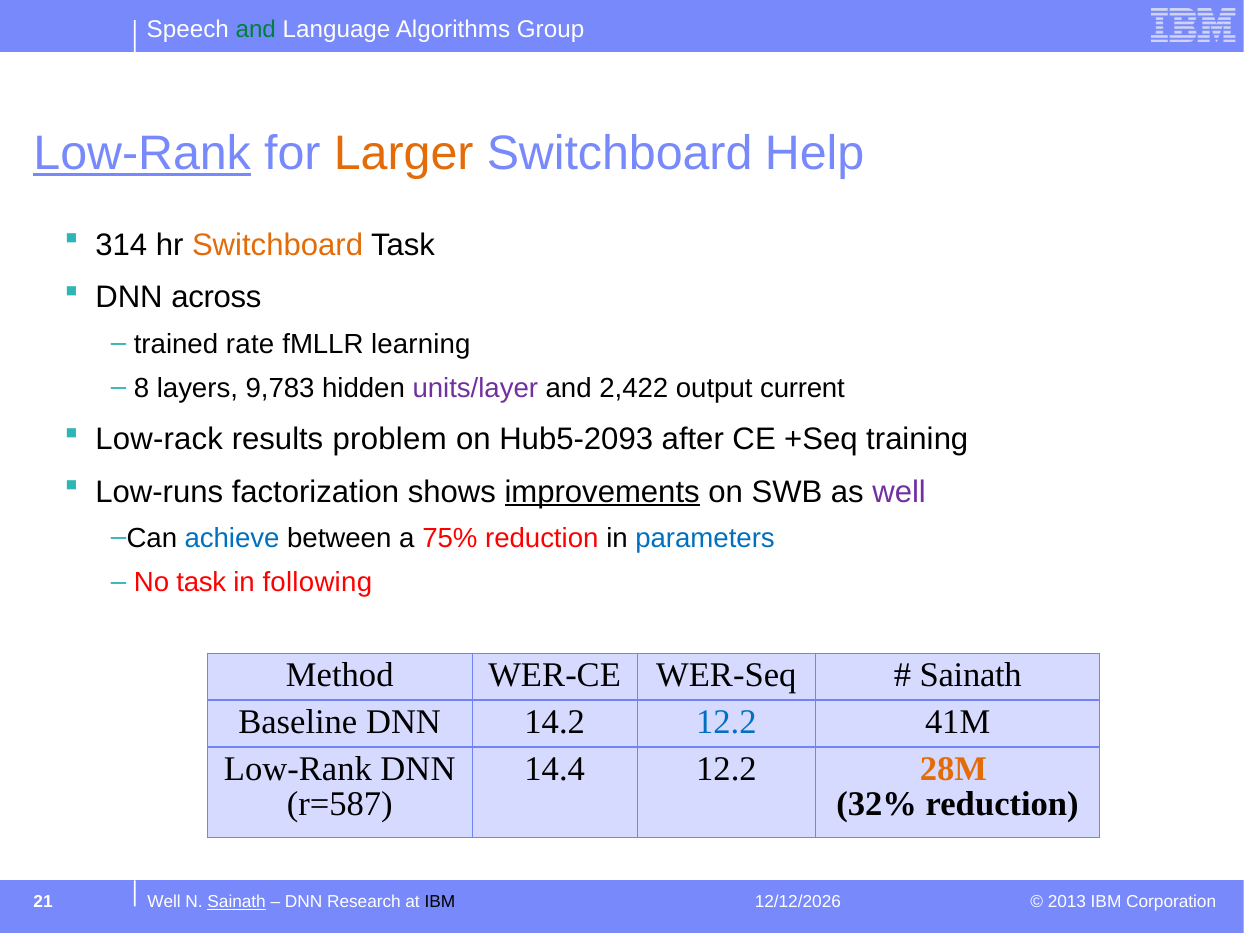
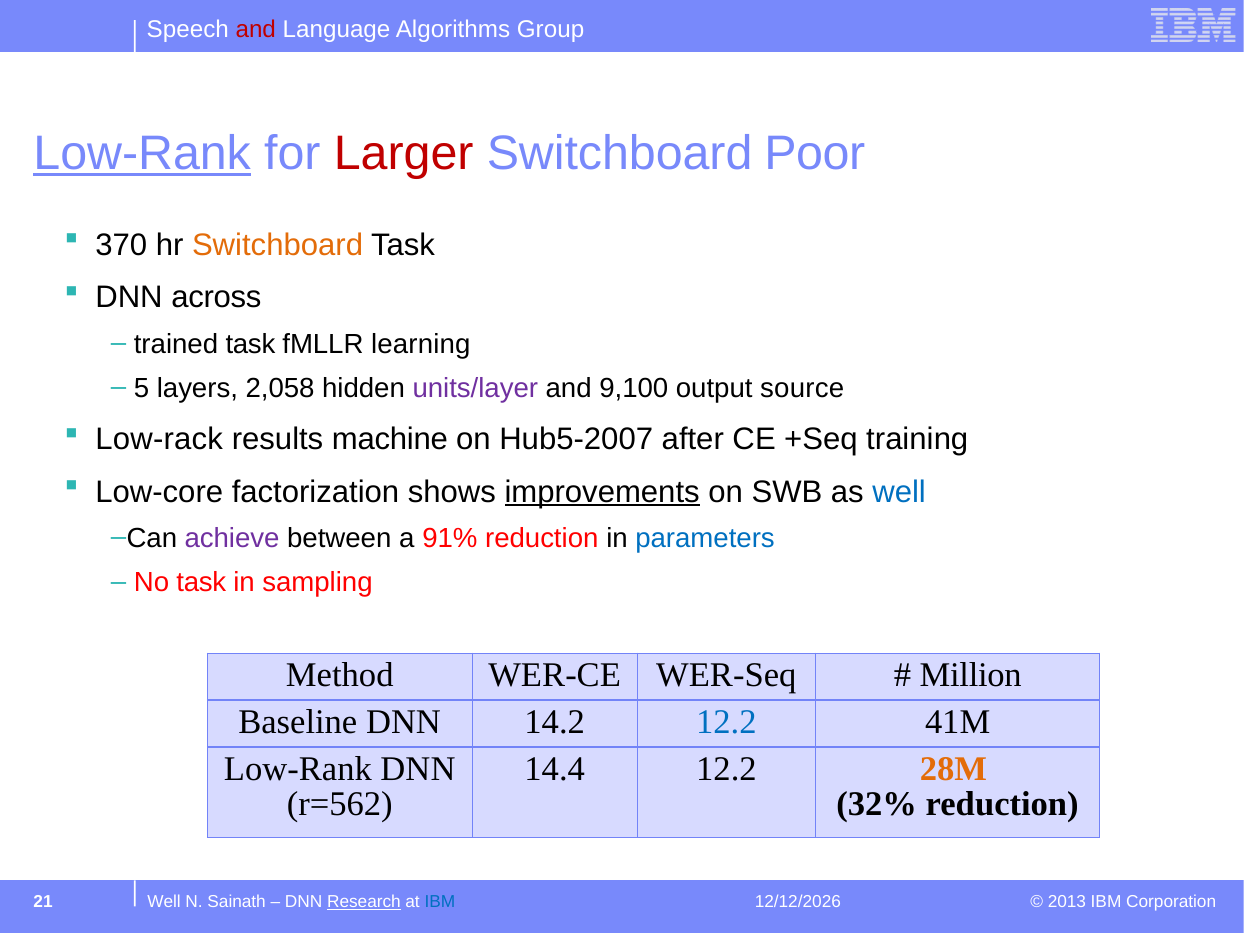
and at (256, 30) colour: green -> red
Larger colour: orange -> red
Help: Help -> Poor
314: 314 -> 370
trained rate: rate -> task
8: 8 -> 5
9,783: 9,783 -> 2,058
2,422: 2,422 -> 9,100
current: current -> source
problem: problem -> machine
Hub5-2093: Hub5-2093 -> Hub5-2007
Low-runs: Low-runs -> Low-core
well at (899, 492) colour: purple -> blue
achieve colour: blue -> purple
75%: 75% -> 91%
following: following -> sampling
Sainath at (971, 675): Sainath -> Million
r=587: r=587 -> r=562
Sainath at (237, 902) underline: present -> none
Research underline: none -> present
IBM at (440, 902) colour: black -> blue
